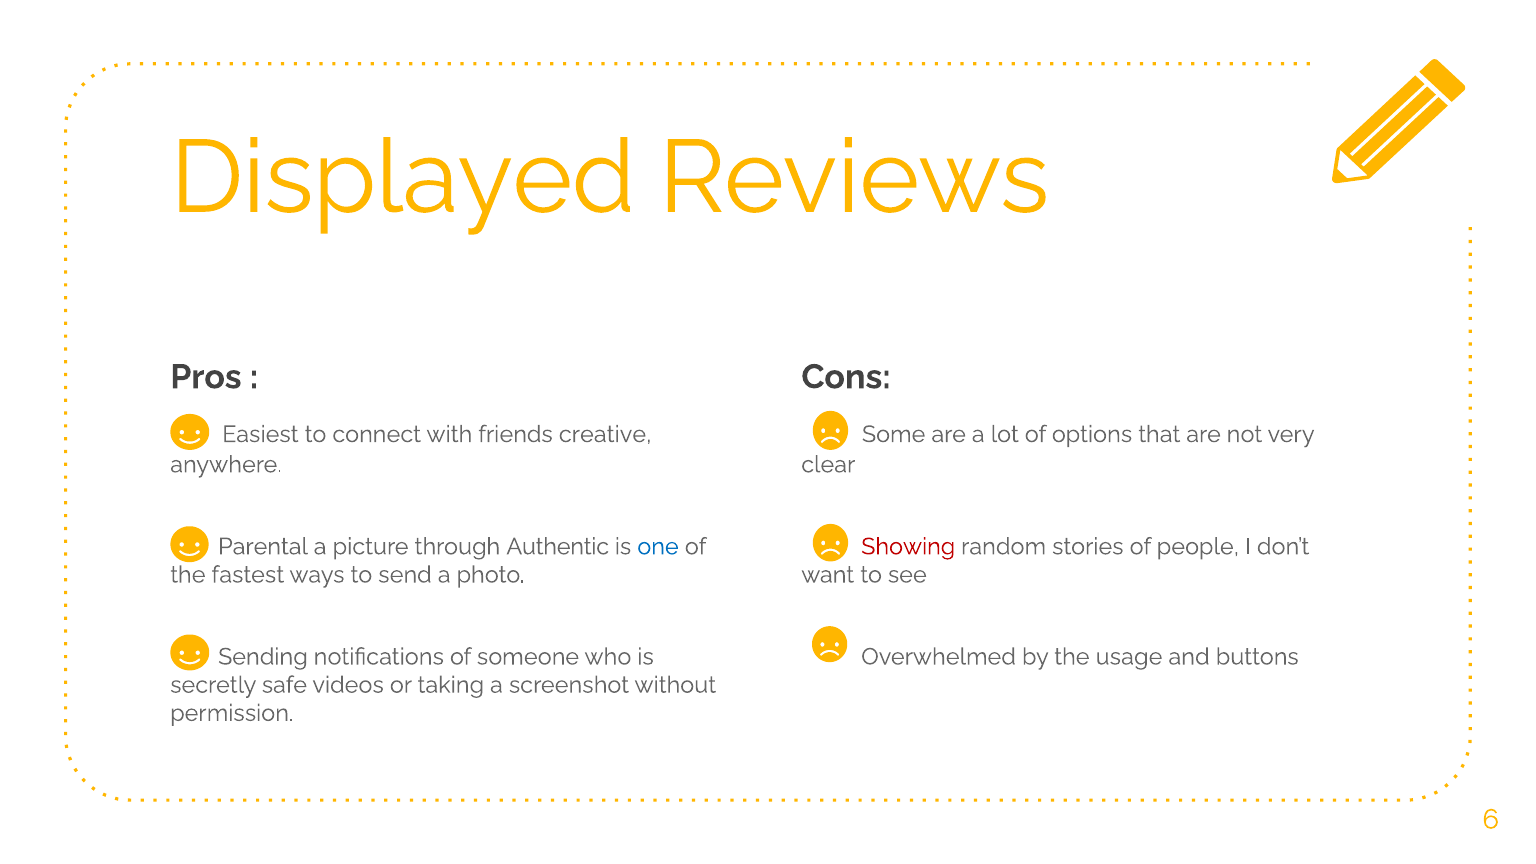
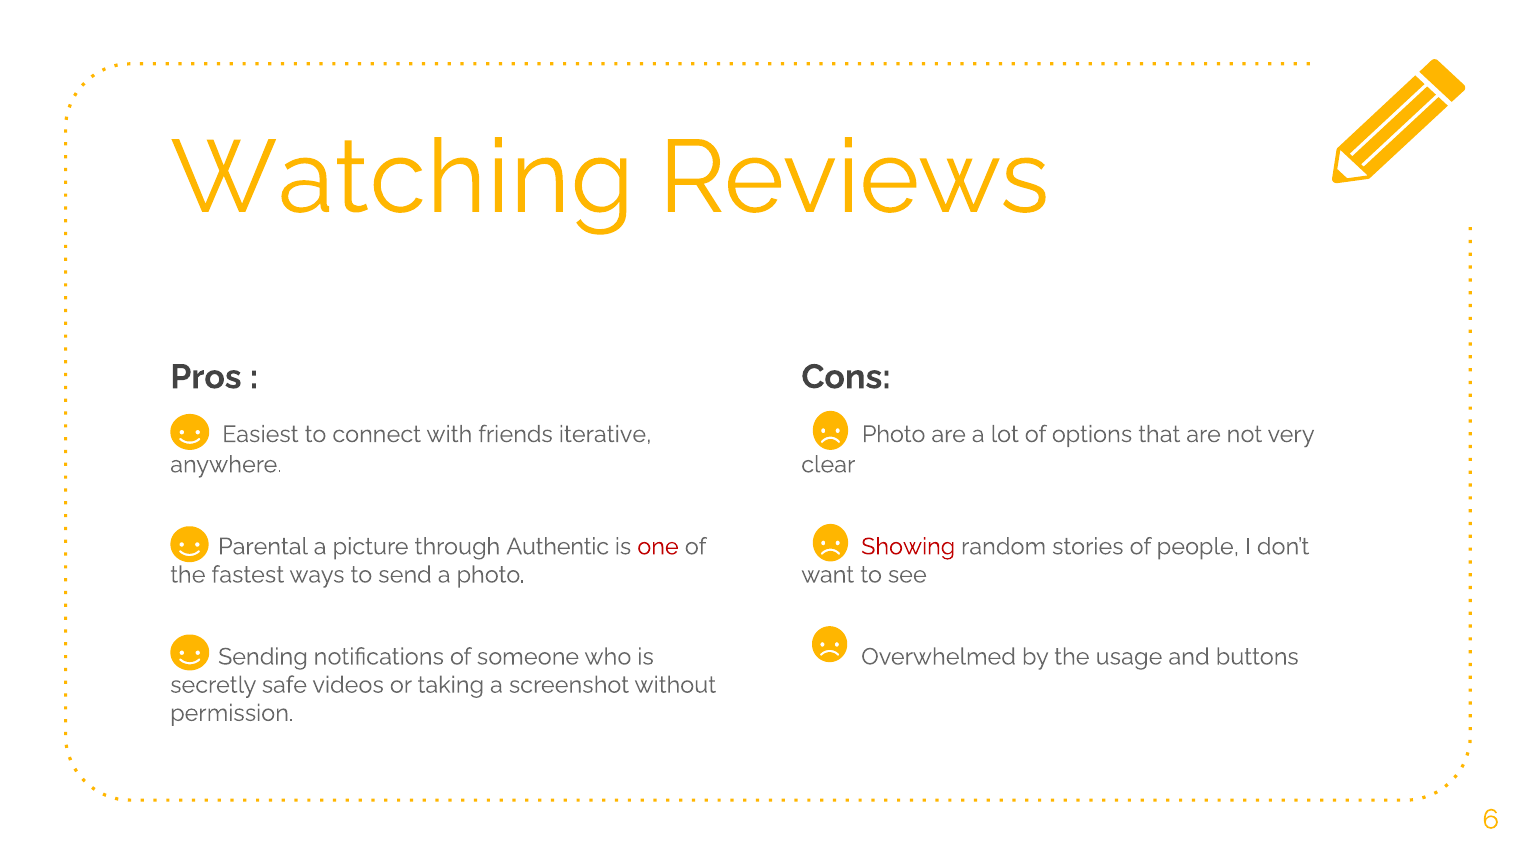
Displayed: Displayed -> Watching
creative: creative -> iterative
Some at (894, 434): Some -> Photo
one colour: blue -> red
